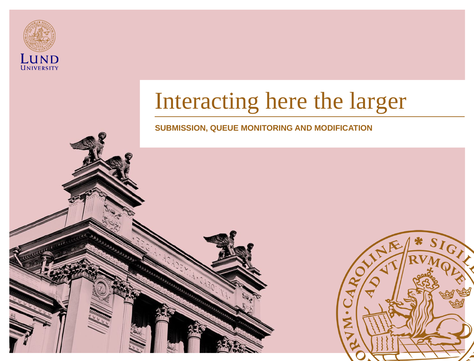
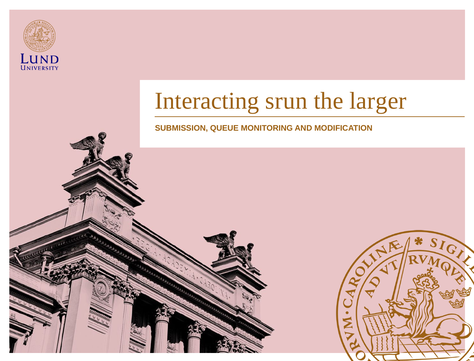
here: here -> srun
